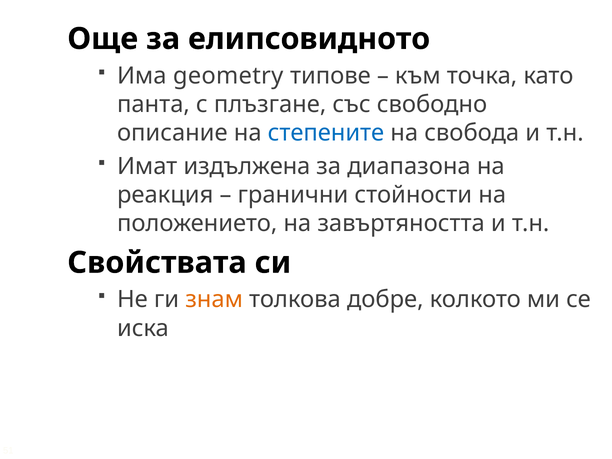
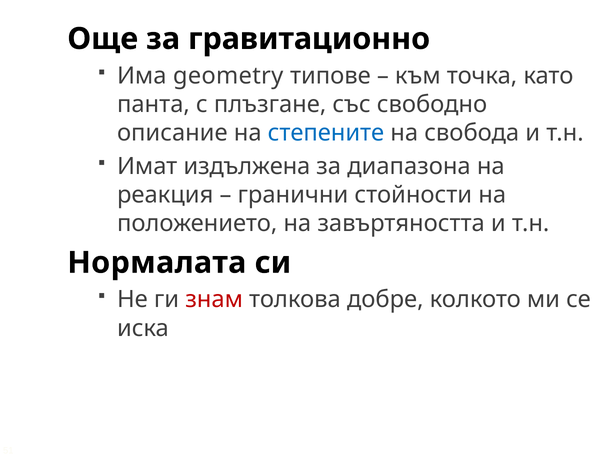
елипсовидното: елипсовидното -> гравитационно
Свойствата: Свойствата -> Нормалата
знам colour: orange -> red
